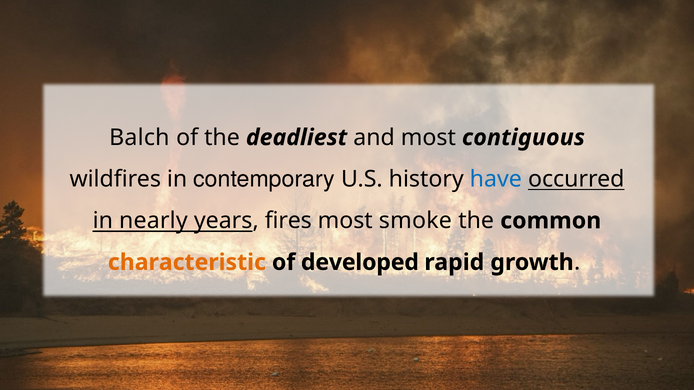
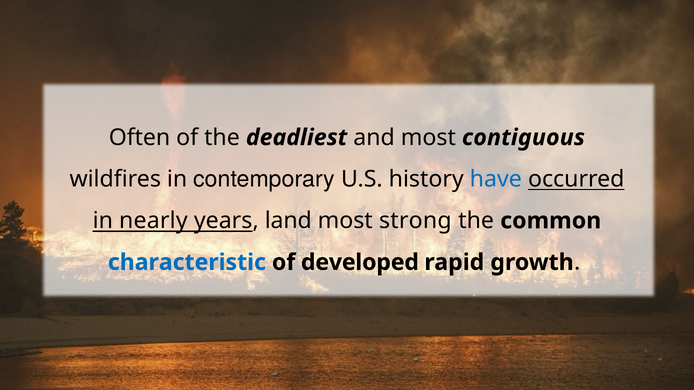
Balch: Balch -> Often
fires: fires -> land
smoke: smoke -> strong
characteristic colour: orange -> blue
